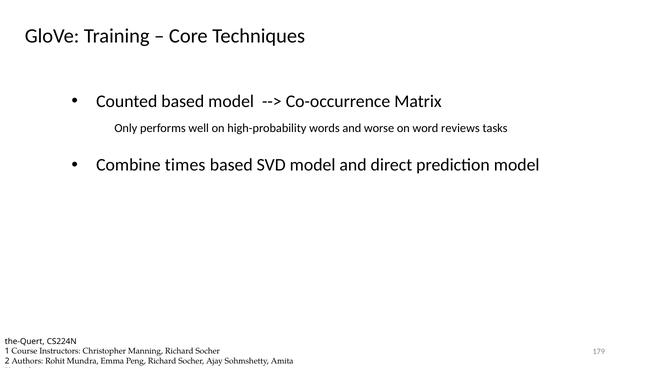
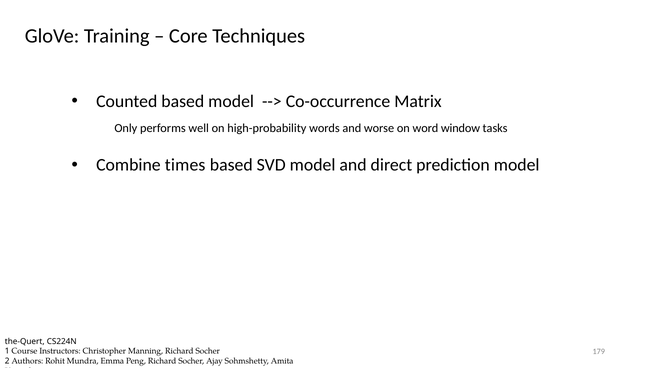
reviews: reviews -> window
